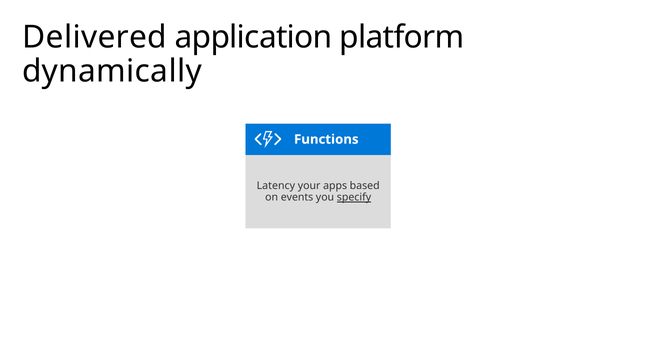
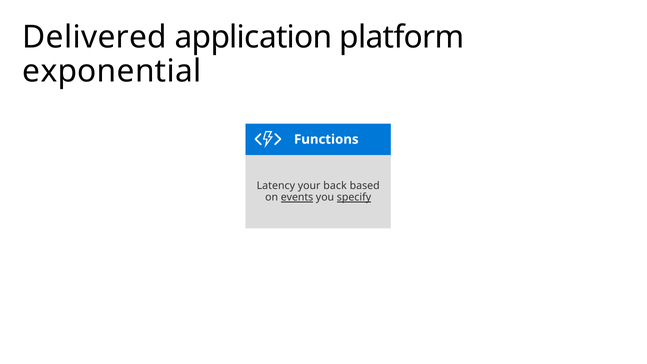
dynamically: dynamically -> exponential
apps: apps -> back
events underline: none -> present
